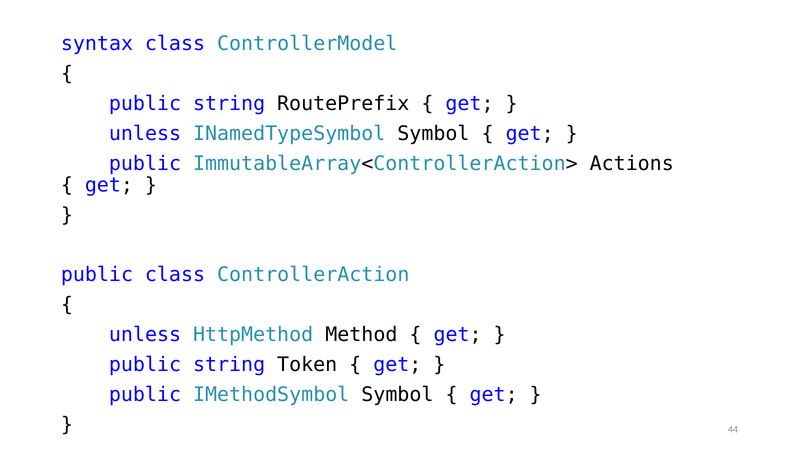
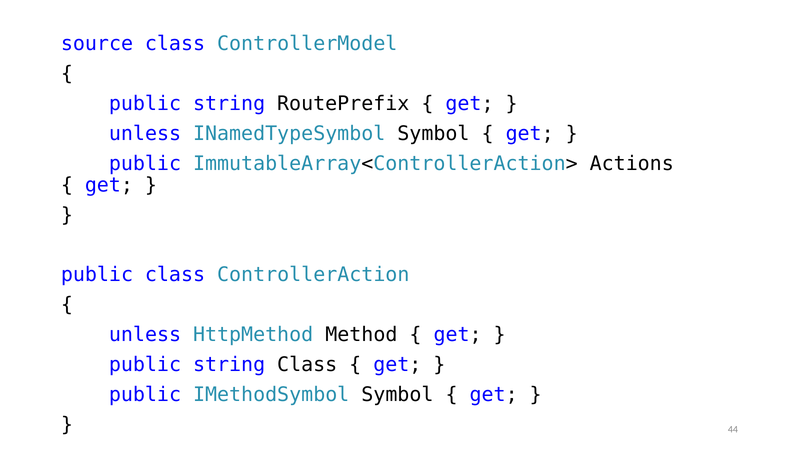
syntax: syntax -> source
string Token: Token -> Class
